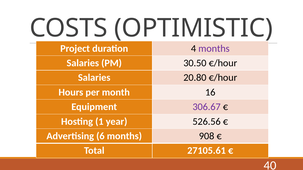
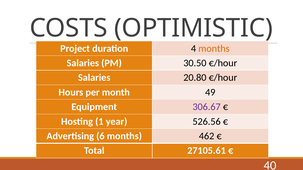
months at (214, 49) colour: purple -> orange
16: 16 -> 49
908: 908 -> 462
